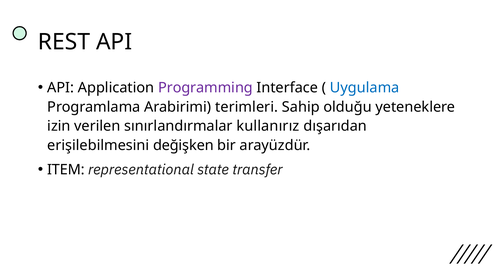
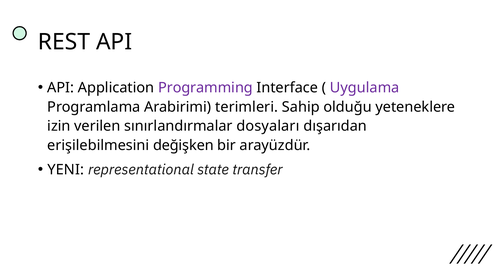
Uygulama colour: blue -> purple
kullanırız: kullanırız -> dosyaları
ITEM: ITEM -> YENI
